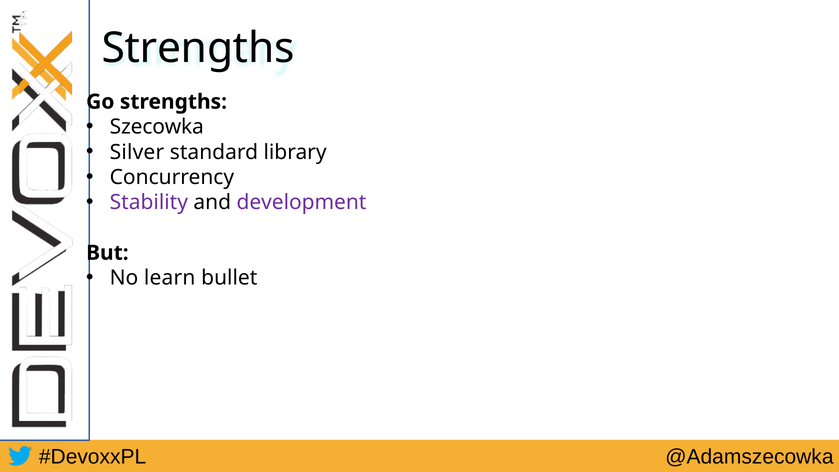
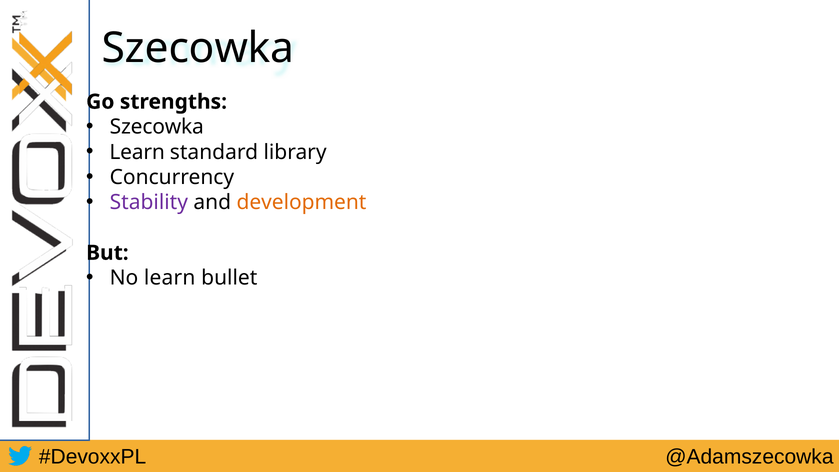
Strengths at (198, 48): Strengths -> Szecowka
Silver at (137, 152): Silver -> Learn
development colour: purple -> orange
